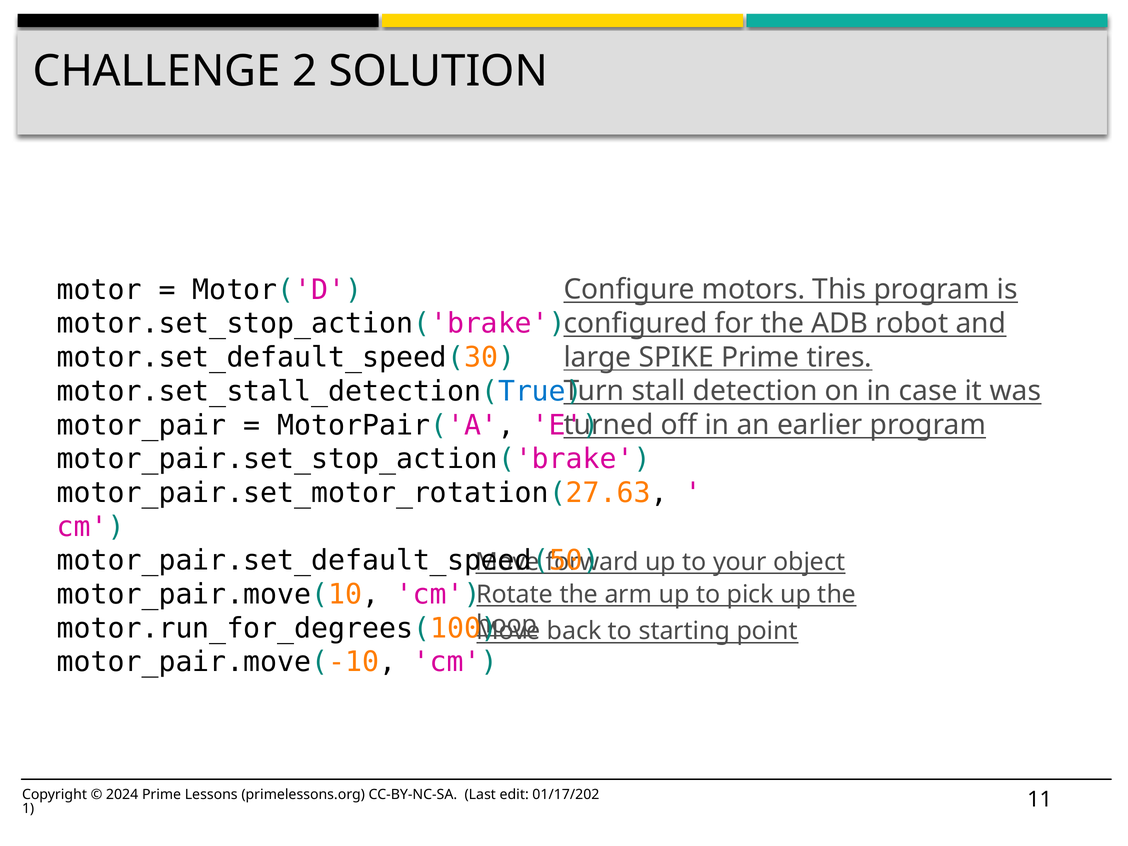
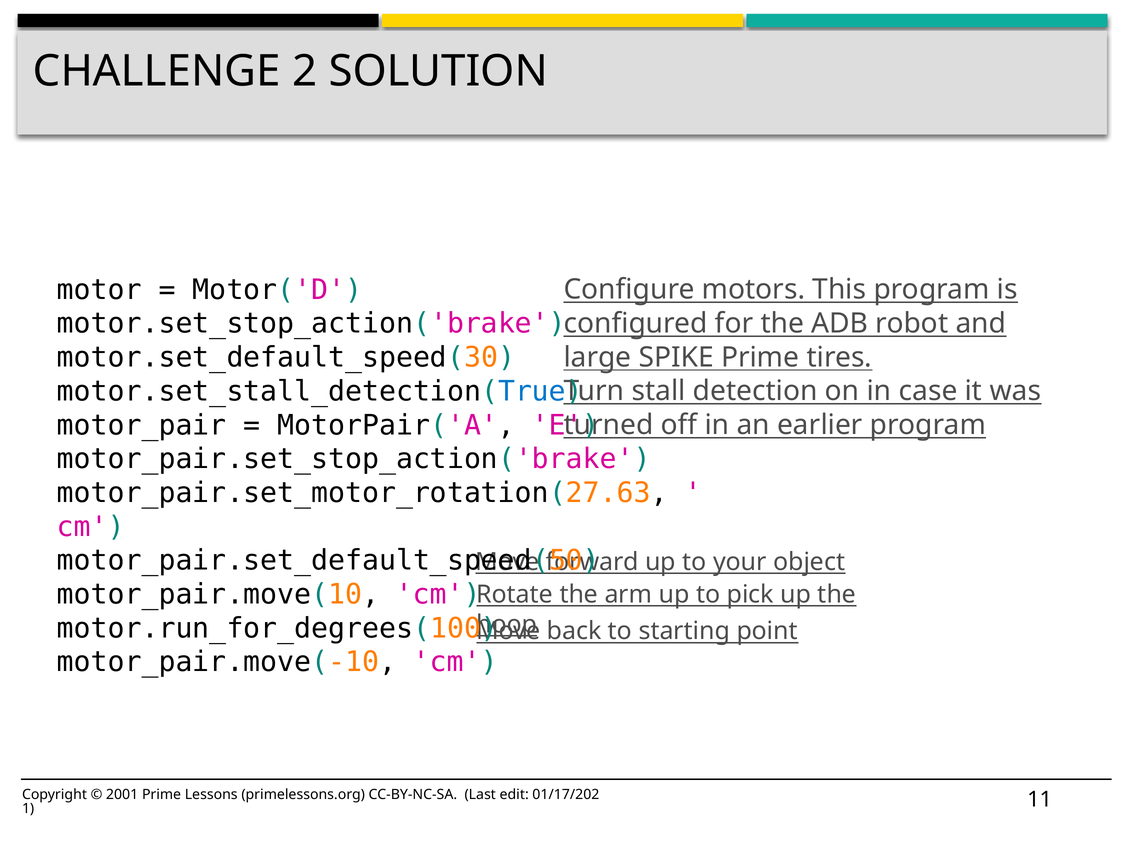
2024: 2024 -> 2001
